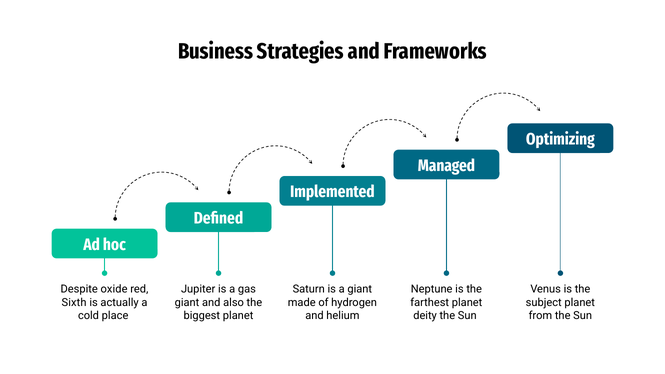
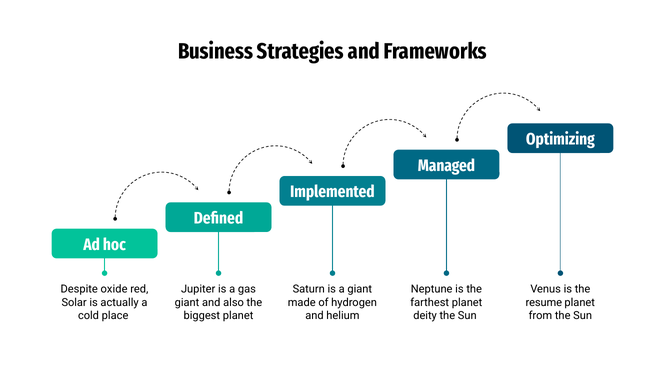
Sixth: Sixth -> Solar
subject: subject -> resume
